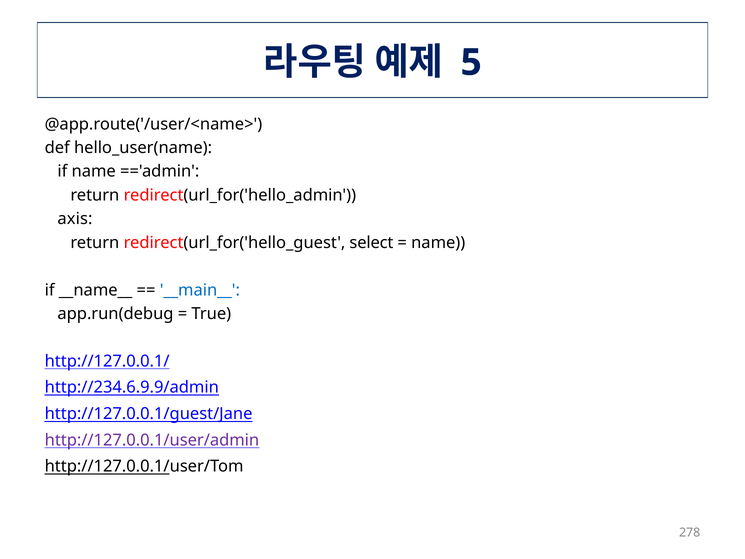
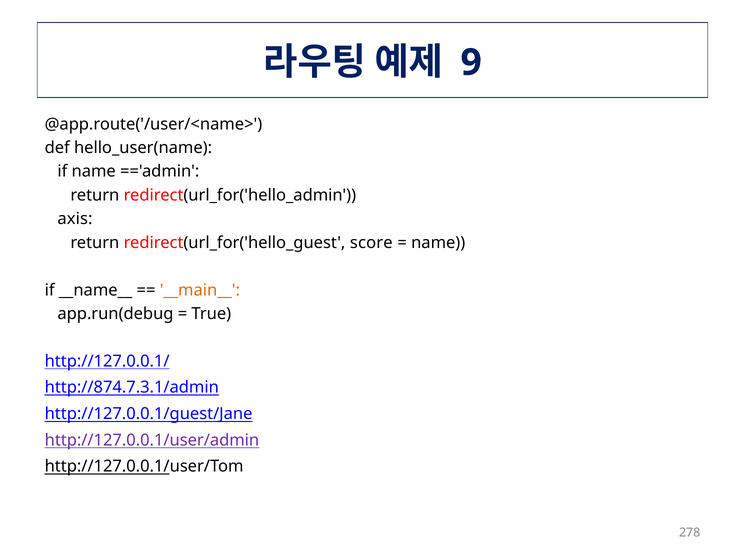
5: 5 -> 9
select: select -> score
__main__ colour: blue -> orange
http://234.6.9.9/admin: http://234.6.9.9/admin -> http://874.7.3.1/admin
